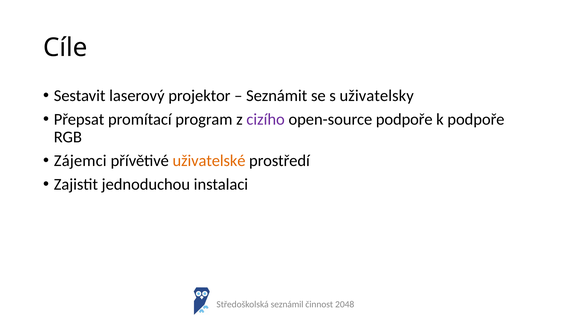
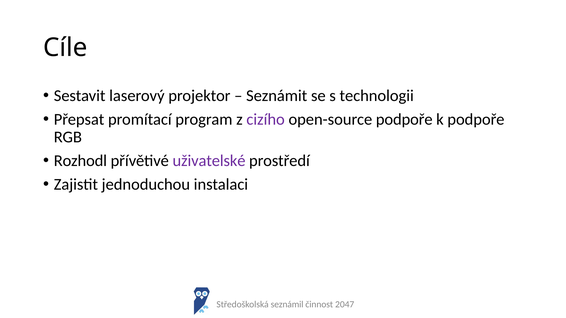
uživatelsky: uživatelsky -> technologii
Zájemci: Zájemci -> Rozhodl
uživatelské colour: orange -> purple
2048: 2048 -> 2047
